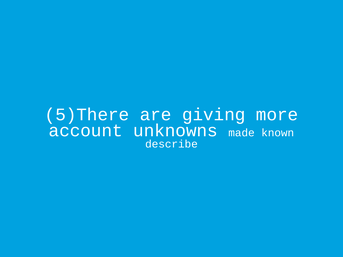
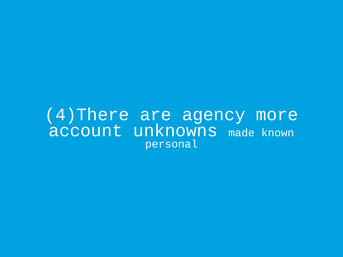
5)There: 5)There -> 4)There
giving: giving -> agency
describe: describe -> personal
